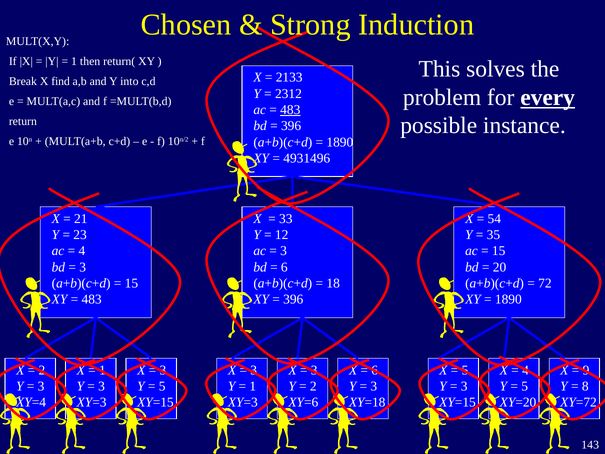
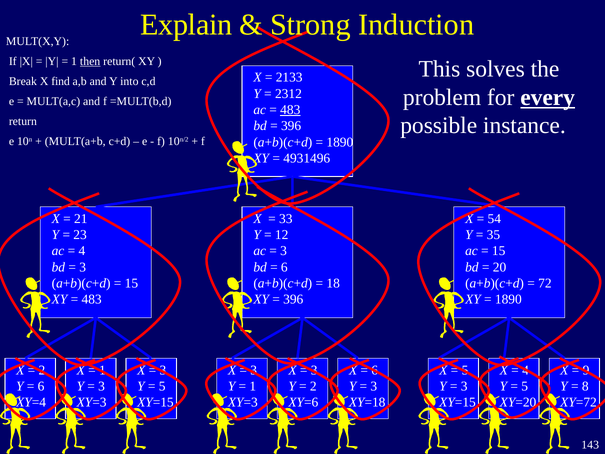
Chosen: Chosen -> Explain
then underline: none -> present
3 at (41, 386): 3 -> 6
